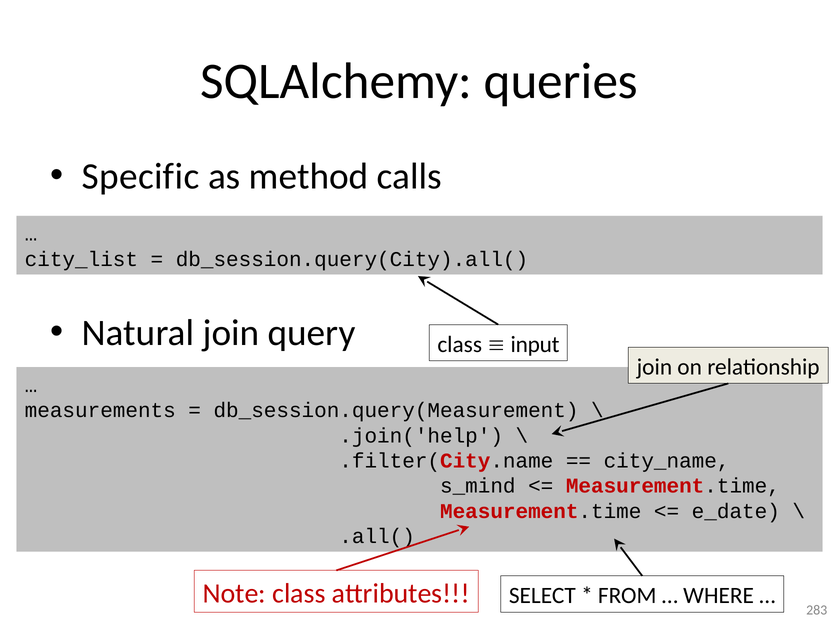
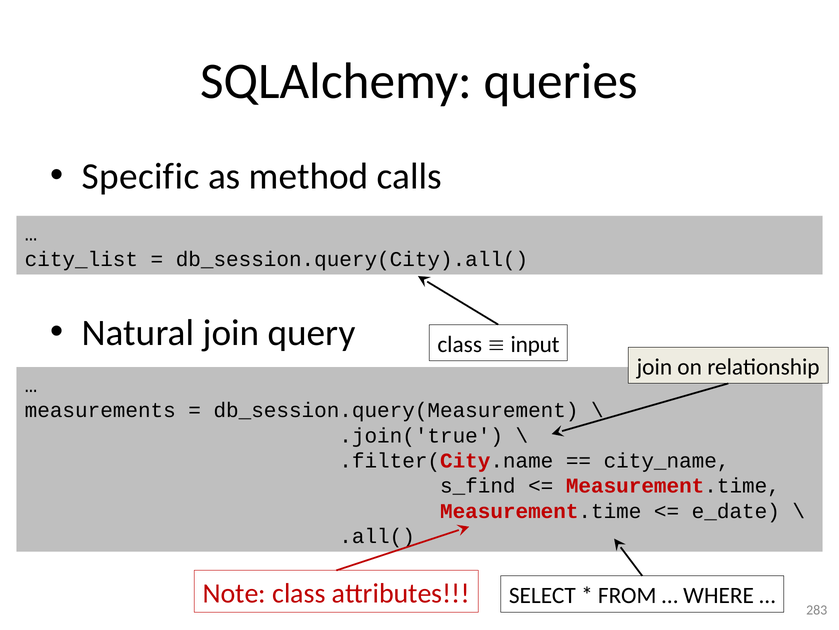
.join('help: .join('help -> .join('true
s_mind: s_mind -> s_find
